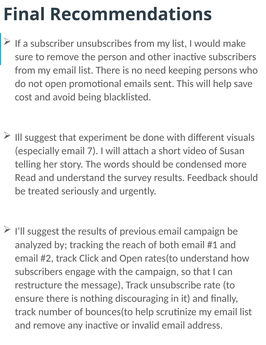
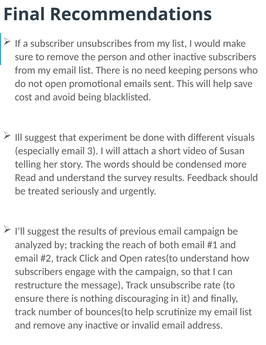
7: 7 -> 3
